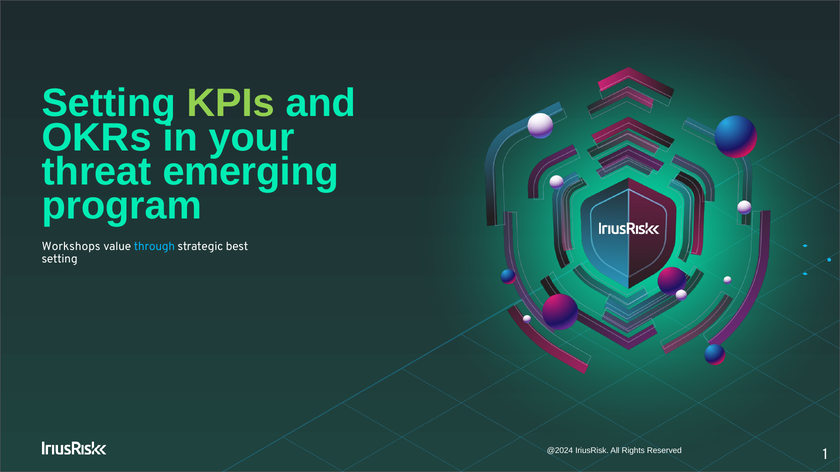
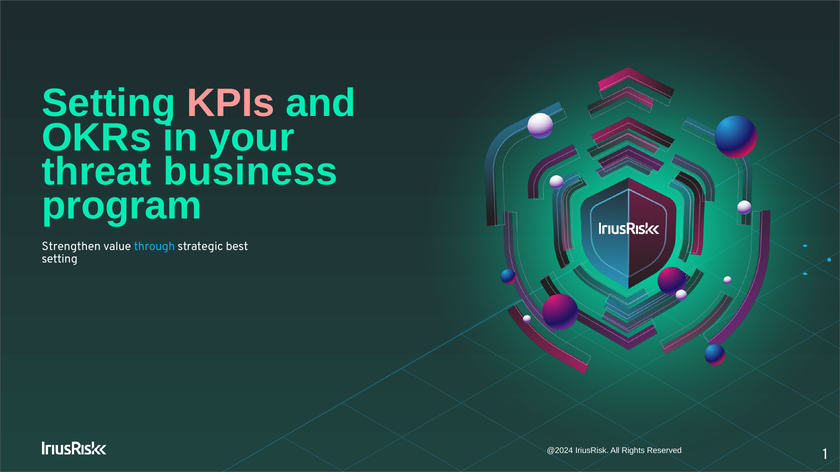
KPIs colour: light green -> pink
emerging: emerging -> business
Workshops: Workshops -> Strengthen
